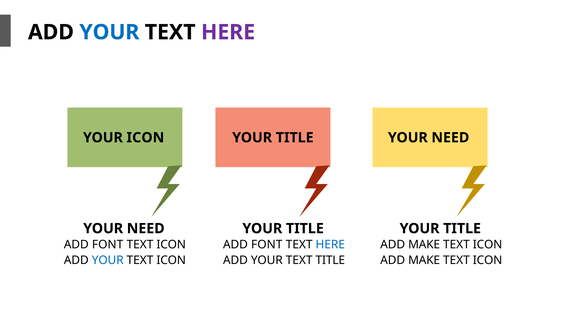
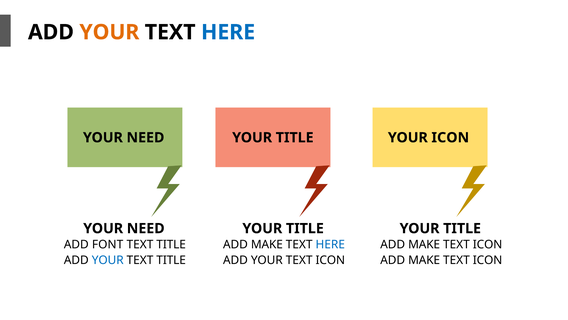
YOUR at (109, 32) colour: blue -> orange
HERE at (228, 32) colour: purple -> blue
ICON at (145, 137): ICON -> NEED
TITLE YOUR NEED: NEED -> ICON
ICON at (171, 244): ICON -> TITLE
FONT at (267, 244): FONT -> MAKE
ICON at (171, 260): ICON -> TITLE
YOUR TEXT TITLE: TITLE -> ICON
